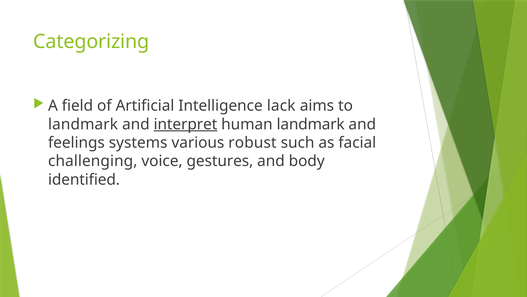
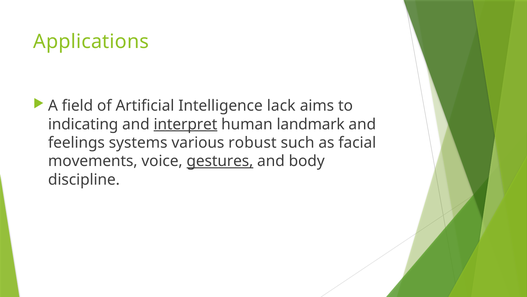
Categorizing: Categorizing -> Applications
landmark at (83, 124): landmark -> indicating
challenging: challenging -> movements
gestures underline: none -> present
identified: identified -> discipline
